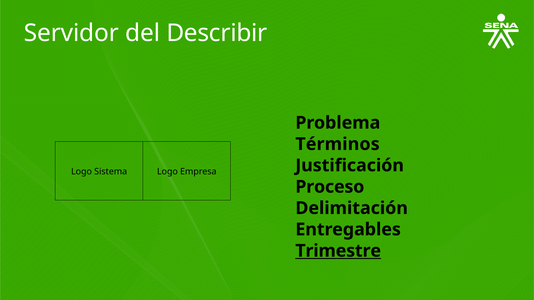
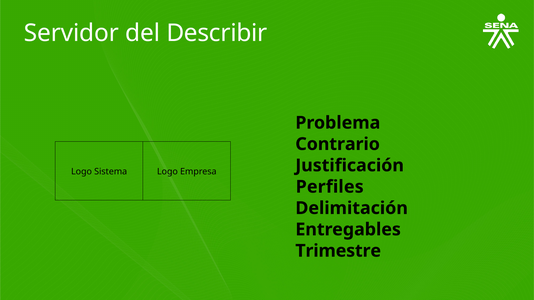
Términos: Términos -> Contrario
Proceso: Proceso -> Perfiles
Trimestre underline: present -> none
